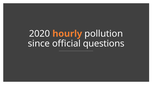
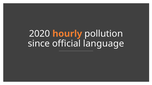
questions: questions -> language
